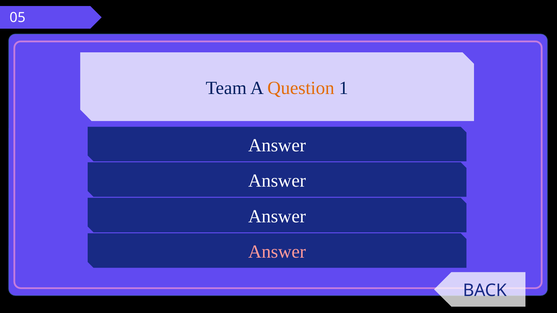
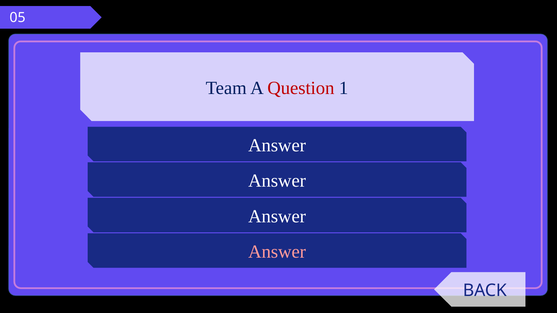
Question colour: orange -> red
